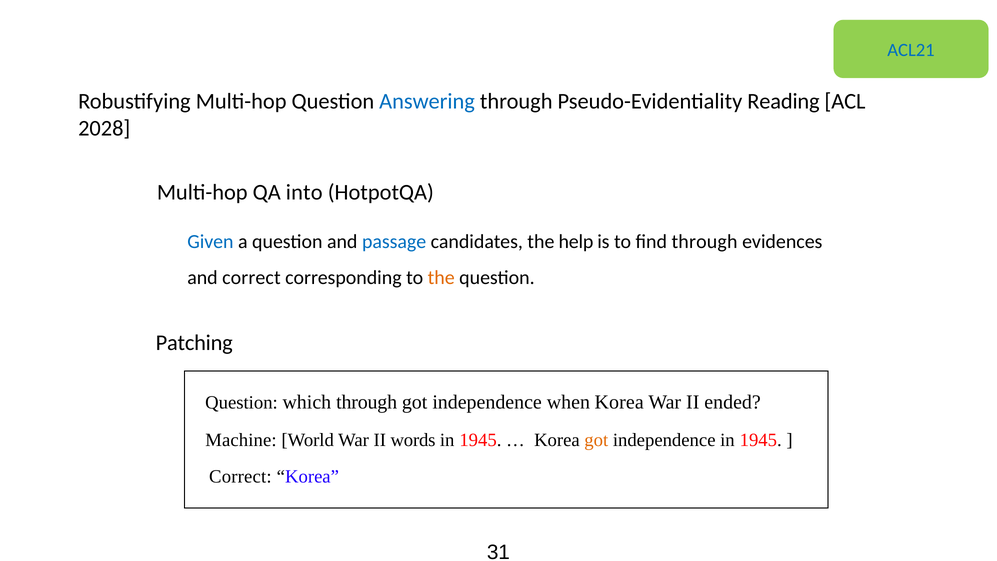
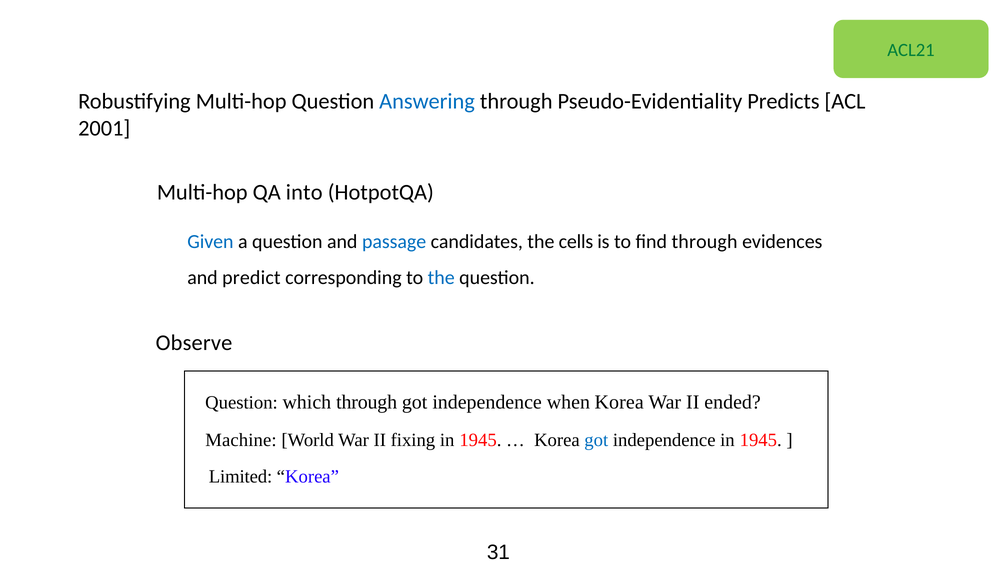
ACL21 colour: blue -> green
Reading: Reading -> Predicts
2028: 2028 -> 2001
help: help -> cells
and correct: correct -> predict
the at (441, 278) colour: orange -> blue
Patching: Patching -> Observe
words: words -> fixing
got at (596, 440) colour: orange -> blue
Correct at (240, 477): Correct -> Limited
